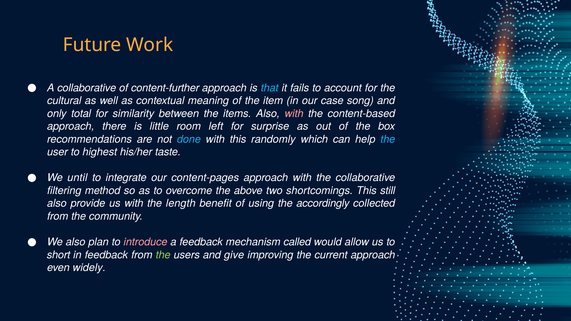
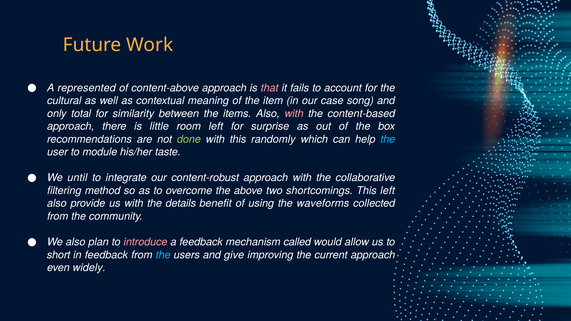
A collaborative: collaborative -> represented
content-further: content-further -> content-above
that colour: light blue -> pink
done colour: light blue -> light green
highest: highest -> module
content-pages: content-pages -> content-robust
This still: still -> left
length: length -> details
accordingly: accordingly -> waveforms
the at (163, 255) colour: light green -> light blue
